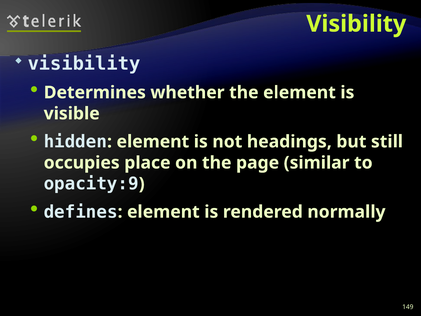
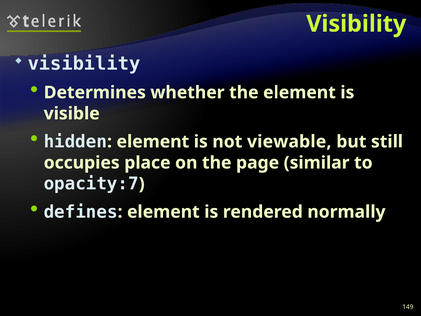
headings: headings -> viewable
opacity:9: opacity:9 -> opacity:7
